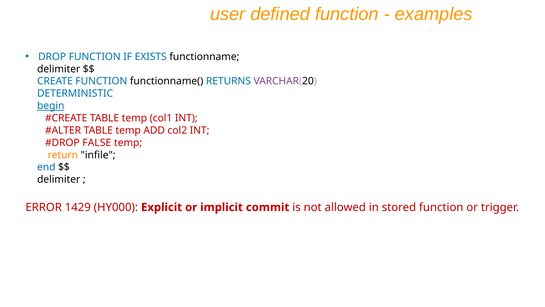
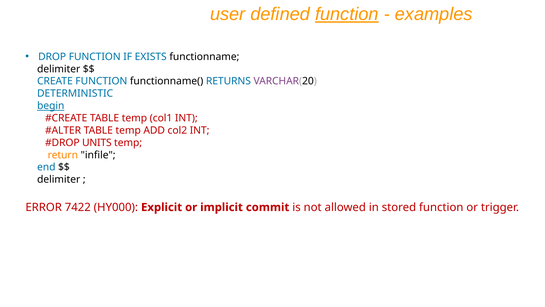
function at (347, 14) underline: none -> present
FALSE: FALSE -> UNITS
1429: 1429 -> 7422
